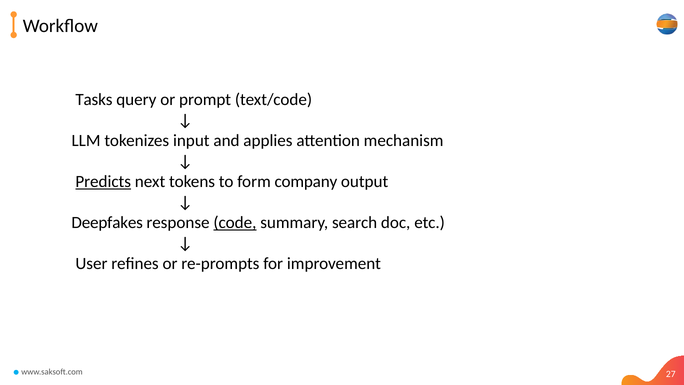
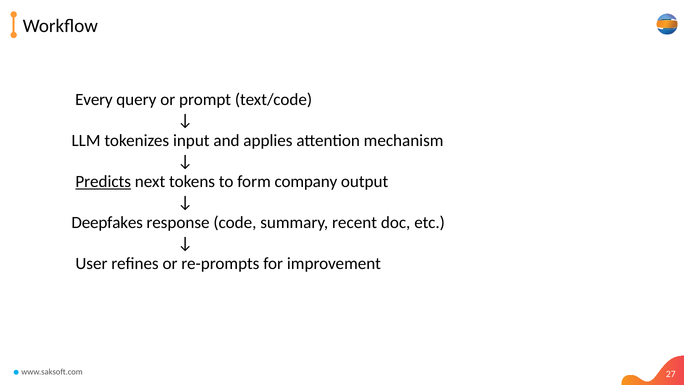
Tasks: Tasks -> Every
code underline: present -> none
search: search -> recent
